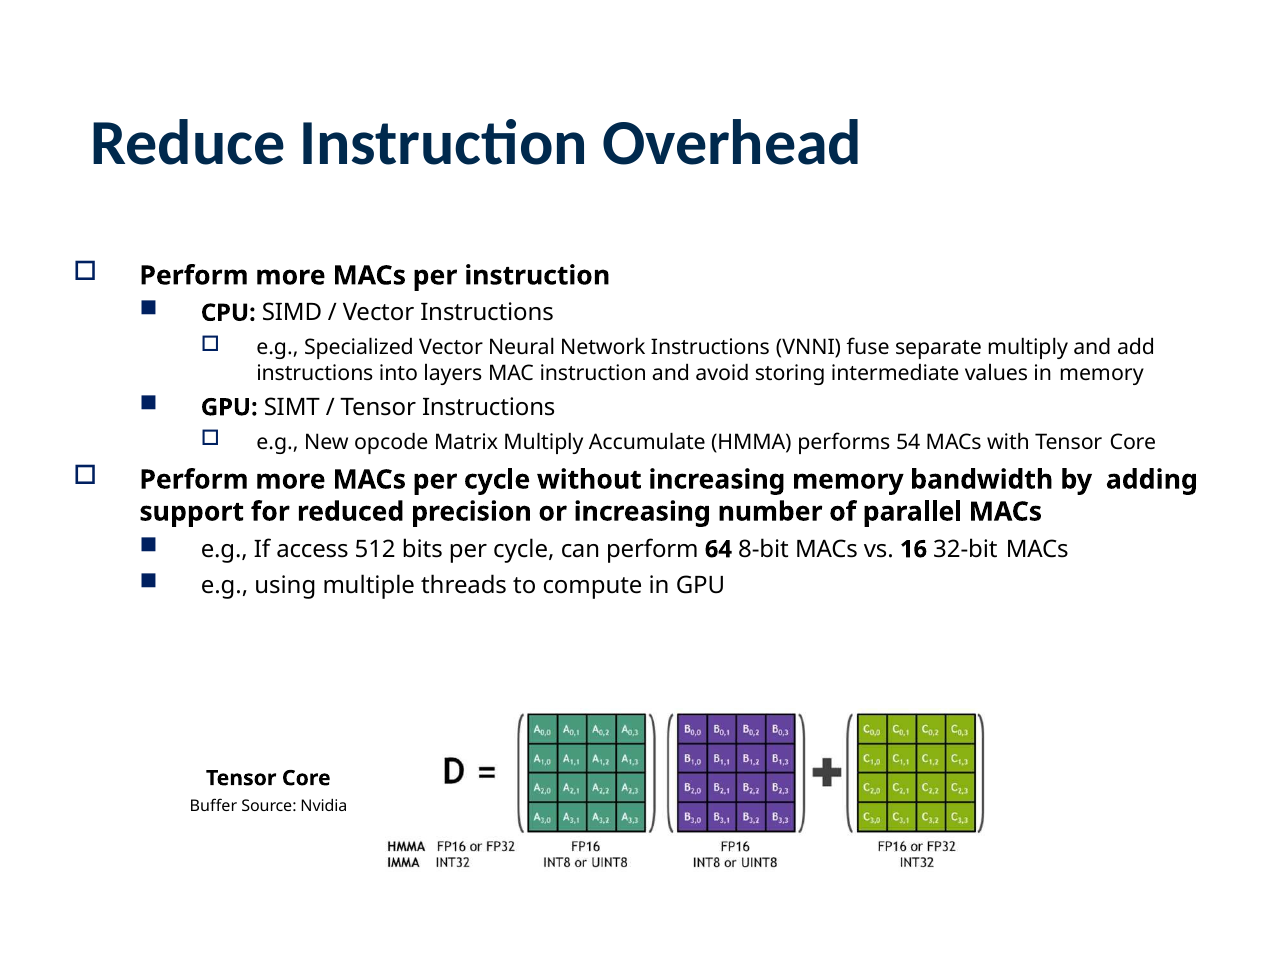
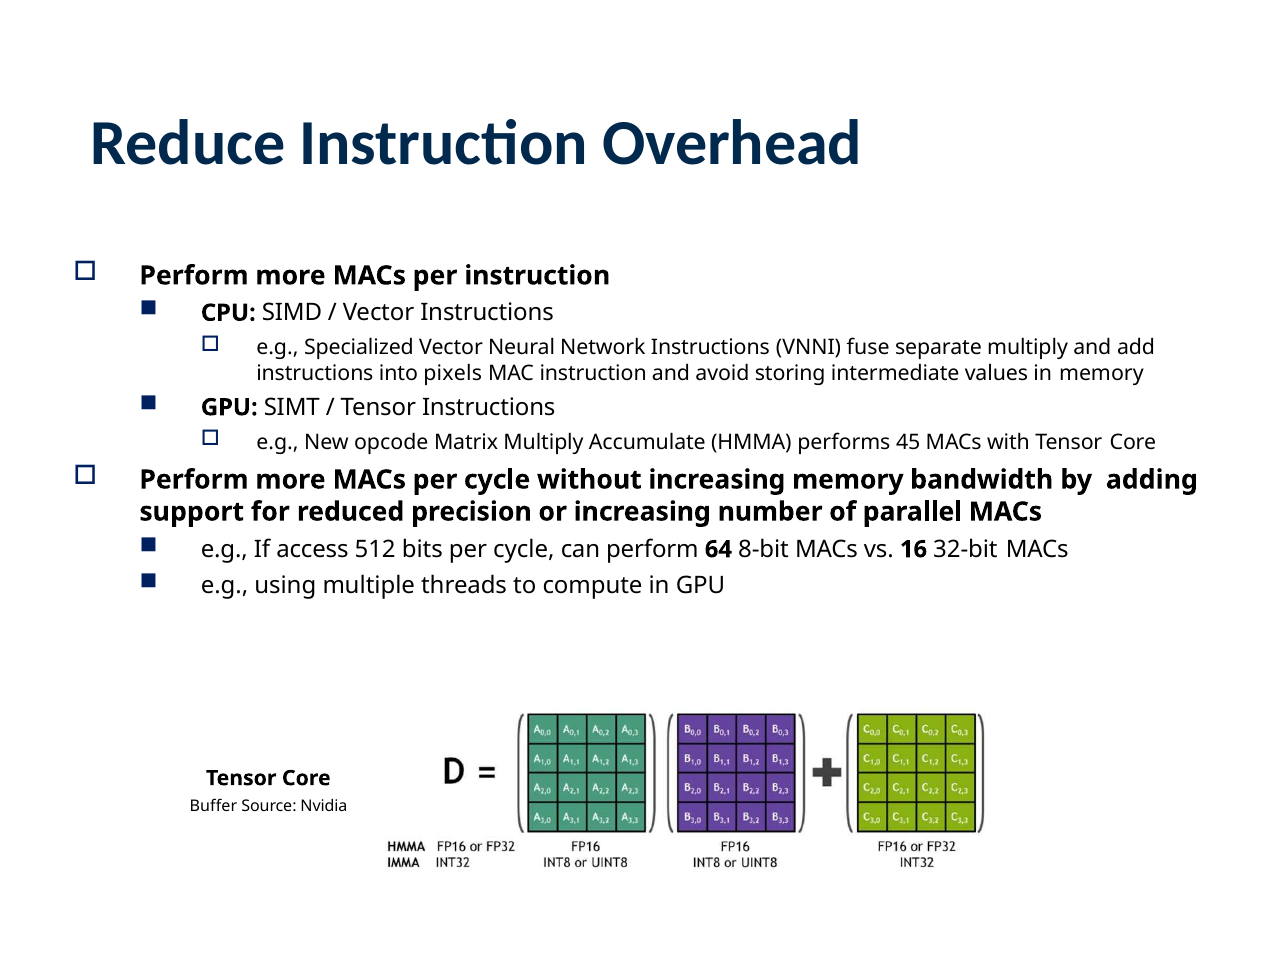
layers: layers -> pixels
54: 54 -> 45
